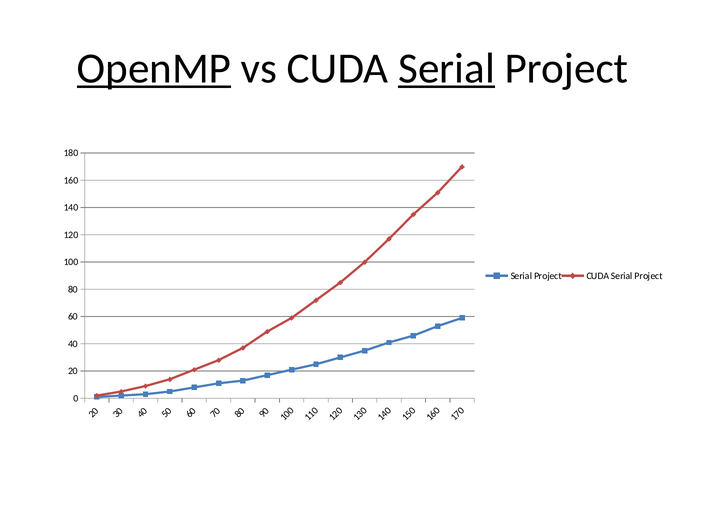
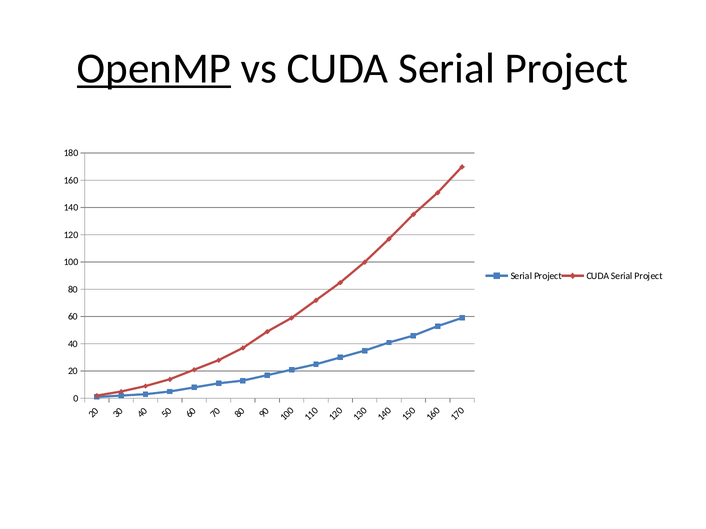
Serial at (447, 68) underline: present -> none
